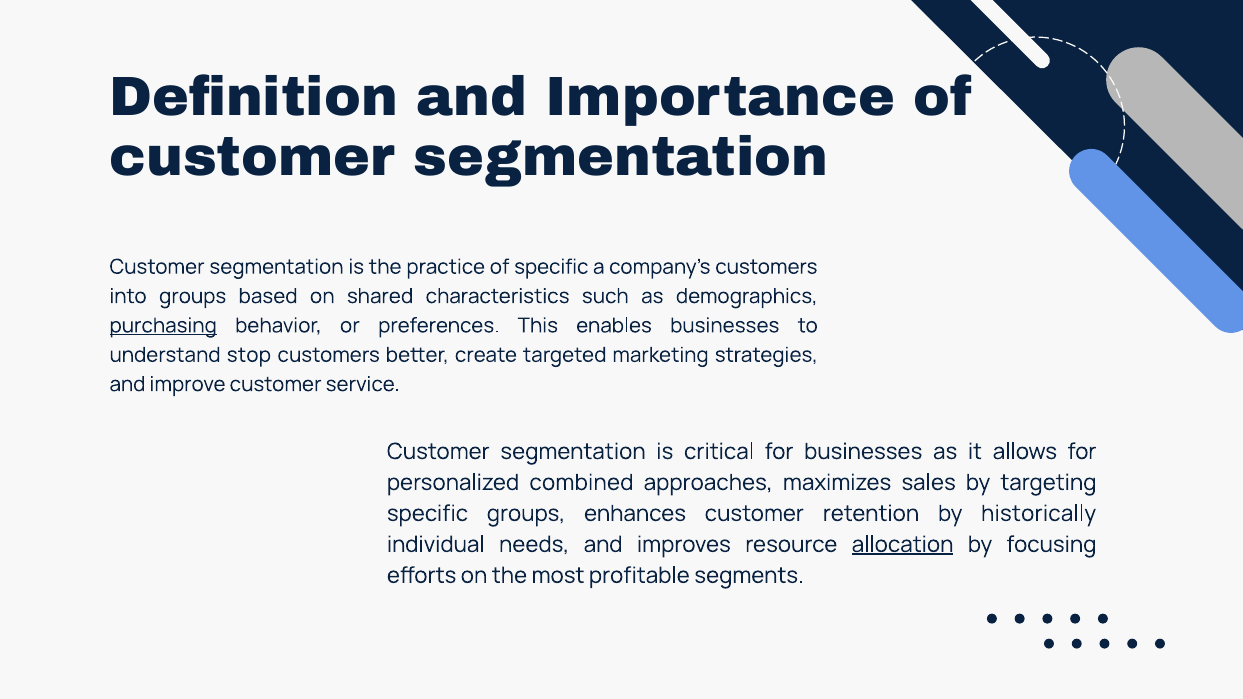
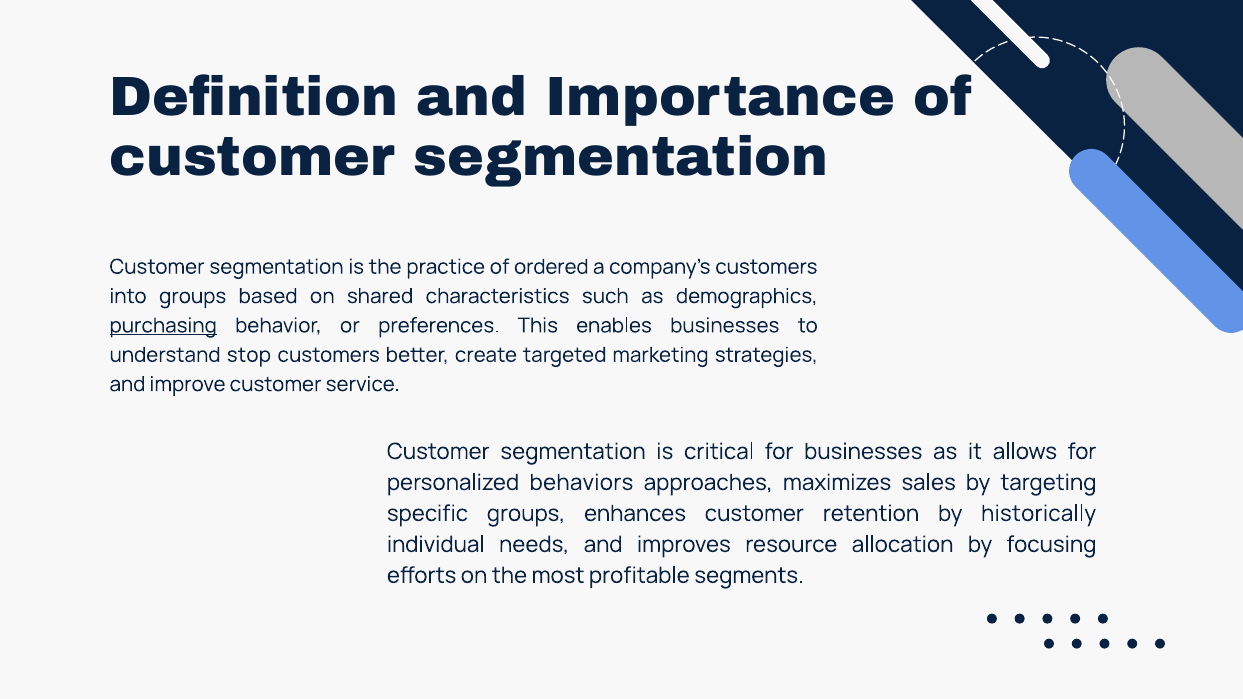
of specific: specific -> ordered
combined: combined -> behaviors
allocation underline: present -> none
